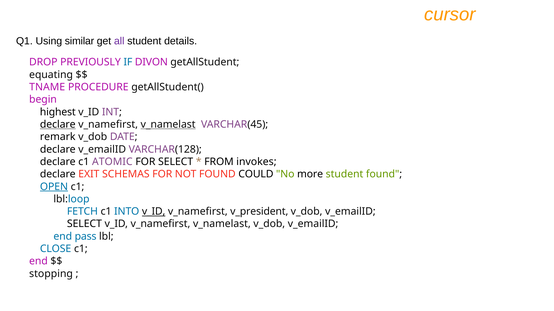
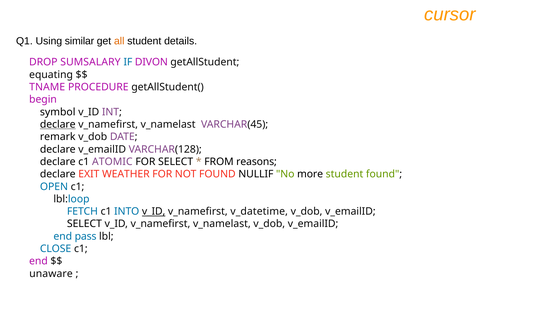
all colour: purple -> orange
PREVIOUSLY: PREVIOUSLY -> SUMSALARY
highest: highest -> symbol
v_namelast at (168, 125) underline: present -> none
invokes: invokes -> reasons
SCHEMAS: SCHEMAS -> WEATHER
COULD: COULD -> NULLIF
OPEN underline: present -> none
v_president: v_president -> v_datetime
stopping: stopping -> unaware
